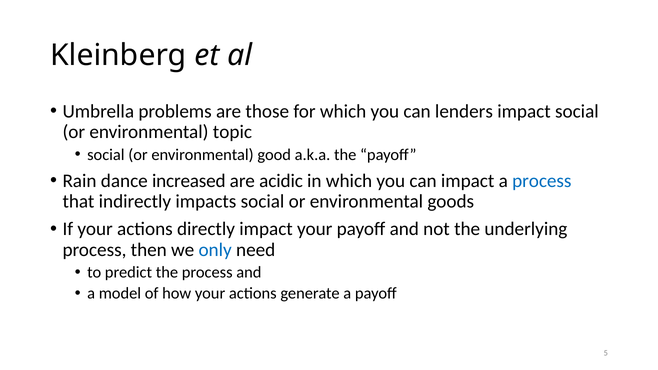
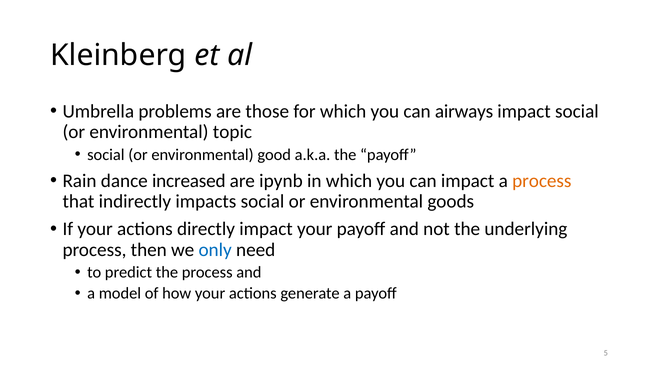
lenders: lenders -> airways
acidic: acidic -> ipynb
process at (542, 181) colour: blue -> orange
